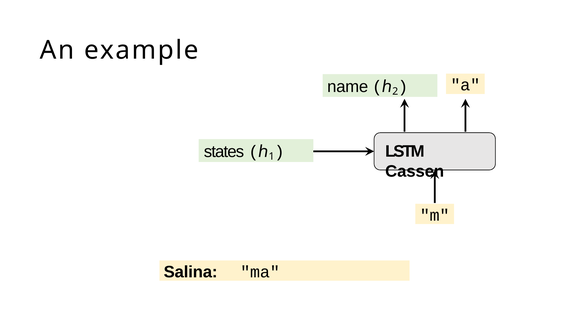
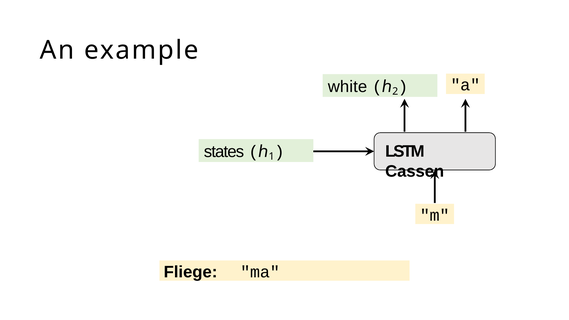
name: name -> white
Salina: Salina -> Fliege
